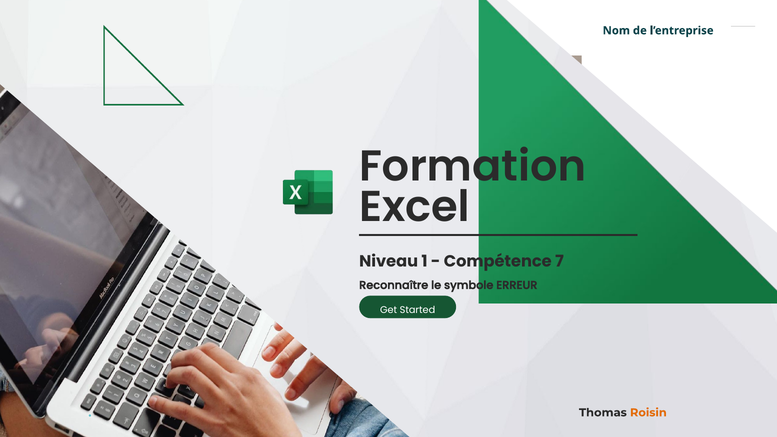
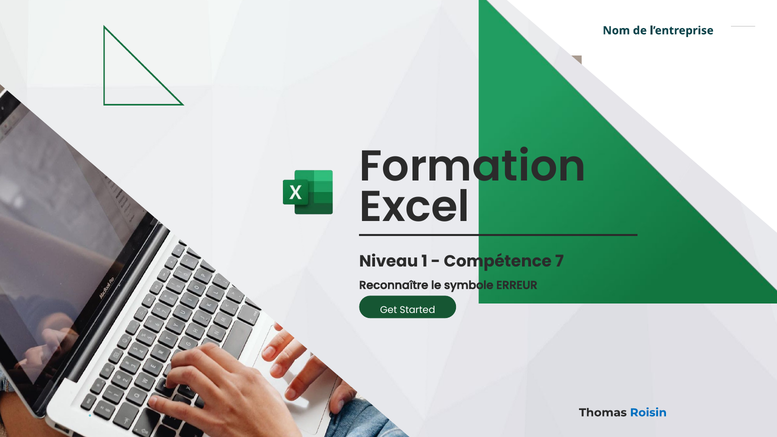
Roisin colour: orange -> blue
